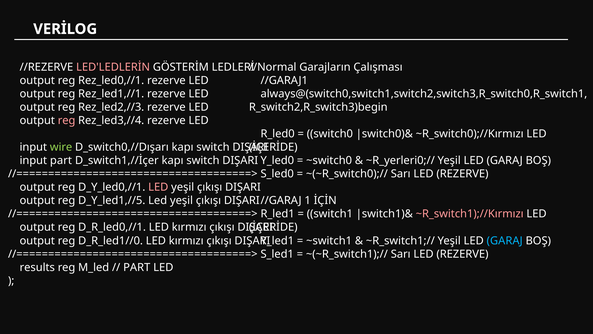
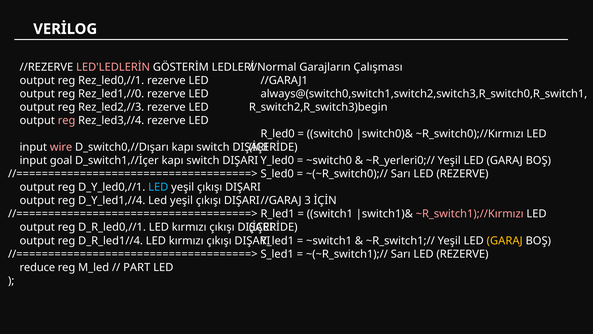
Rez_led1,//1: Rez_led1,//1 -> Rez_led1,//0
wire colour: light green -> pink
input part: part -> goal
LED at (158, 187) colour: pink -> light blue
D_Y_led1,//5: D_Y_led1,//5 -> D_Y_led1,//4
1: 1 -> 3
D_R_led1//0: D_R_led1//0 -> D_R_led1//4
GARAJ at (505, 240) colour: light blue -> yellow
results: results -> reduce
